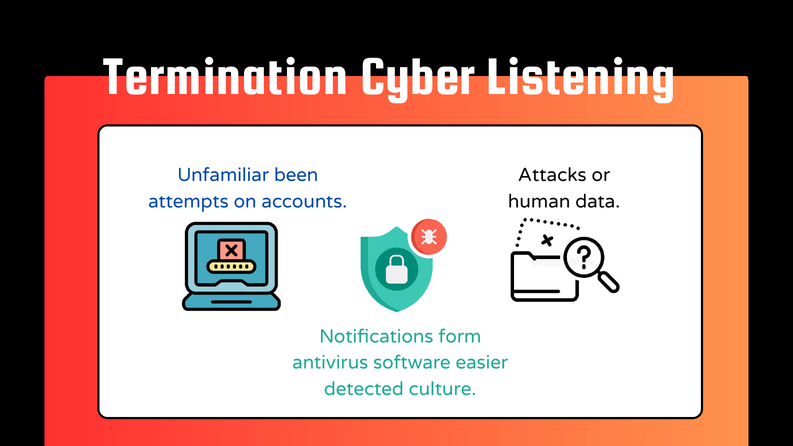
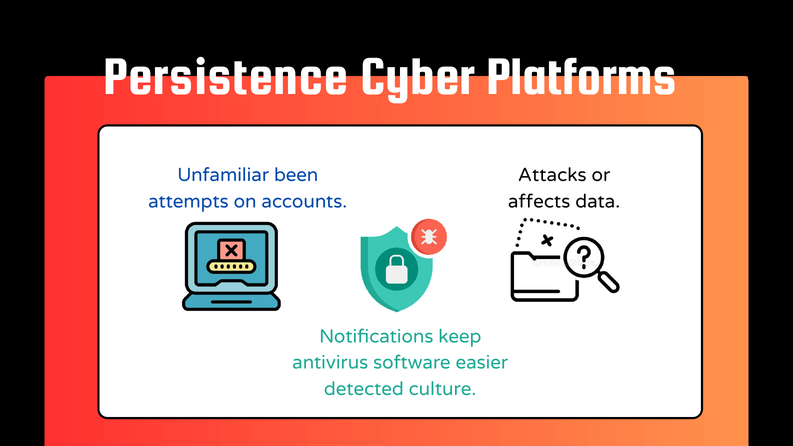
Termination: Termination -> Persistence
Listening: Listening -> Platforms
human: human -> affects
form: form -> keep
